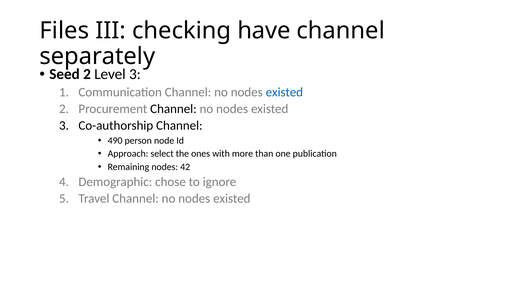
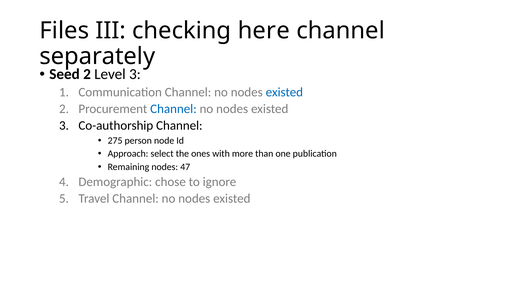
have: have -> here
Channel at (173, 109) colour: black -> blue
490: 490 -> 275
42: 42 -> 47
